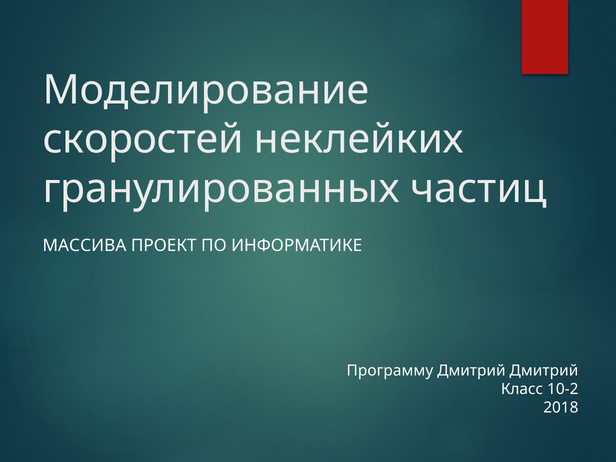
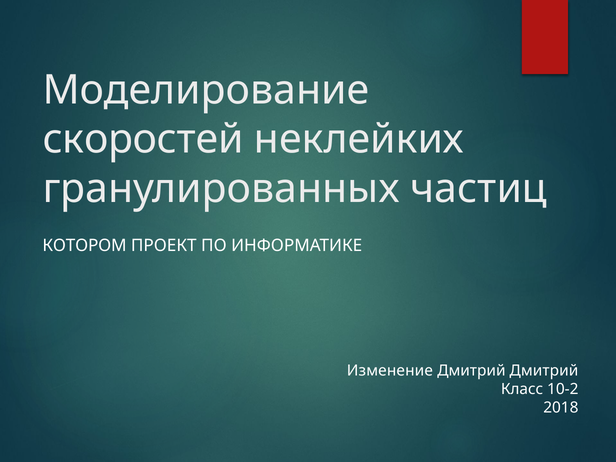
МАССИВА: МАССИВА -> КОТОРОМ
Программу: Программу -> Изменение
